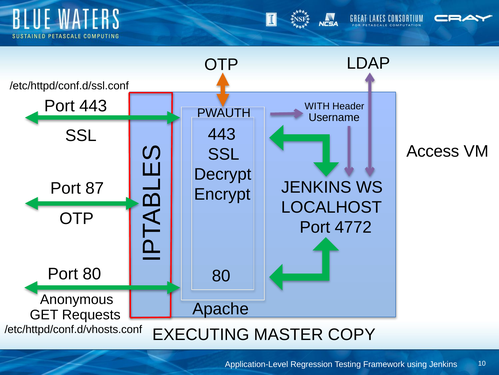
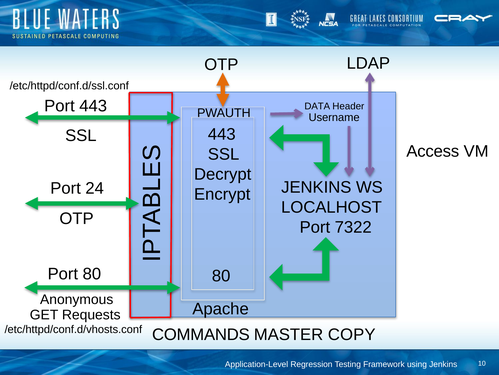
WITH: WITH -> DATA
87: 87 -> 24
4772: 4772 -> 7322
EXECUTING: EXECUTING -> COMMANDS
